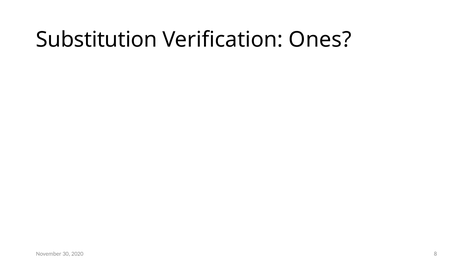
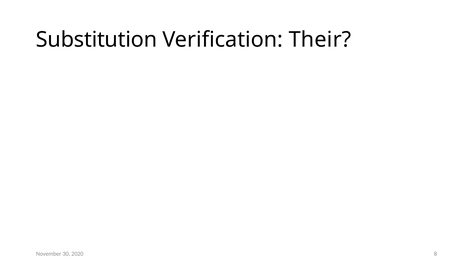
Ones: Ones -> Their
